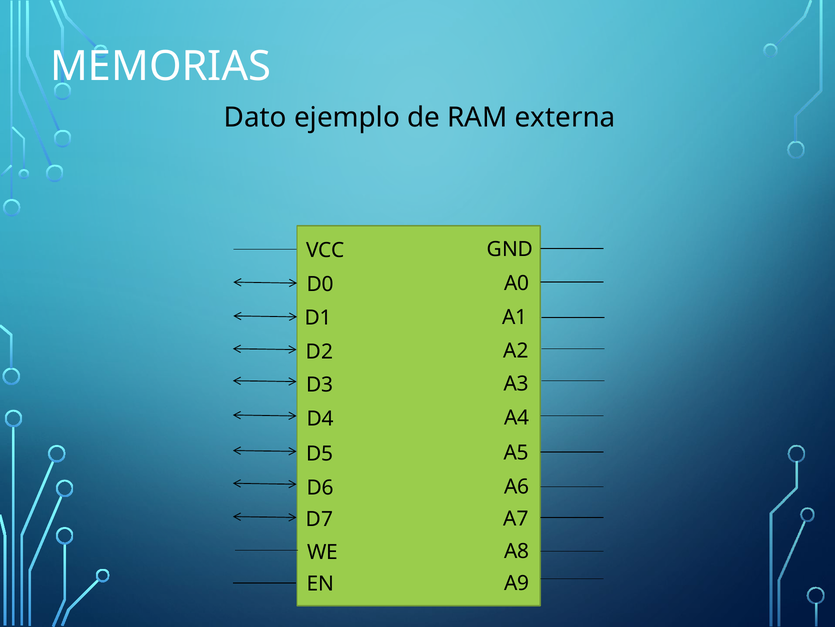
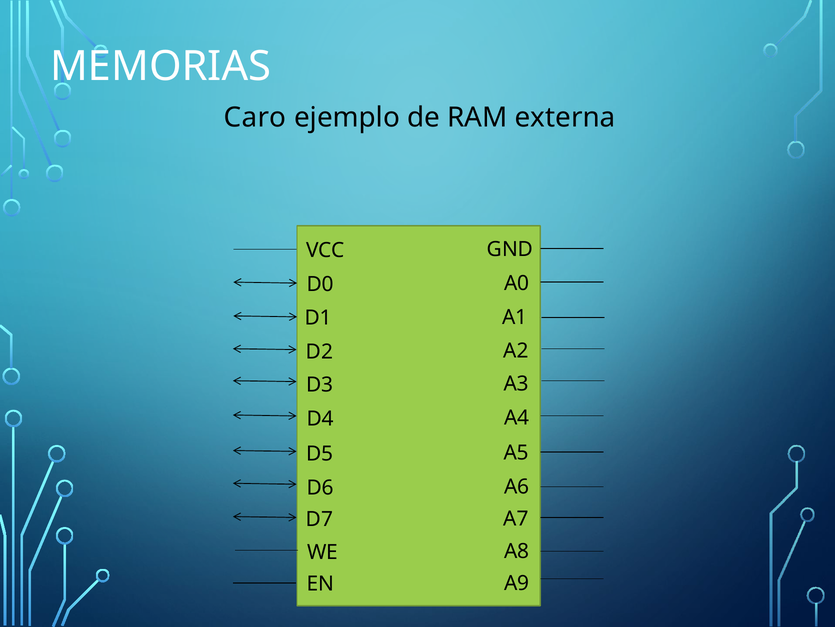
Dato: Dato -> Caro
